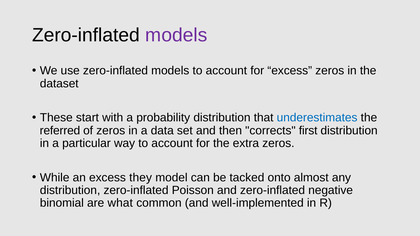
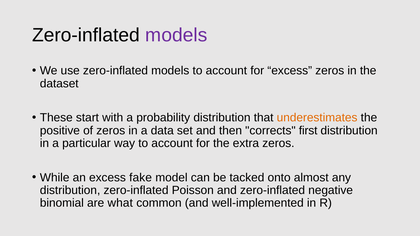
underestimates colour: blue -> orange
referred: referred -> positive
they: they -> fake
